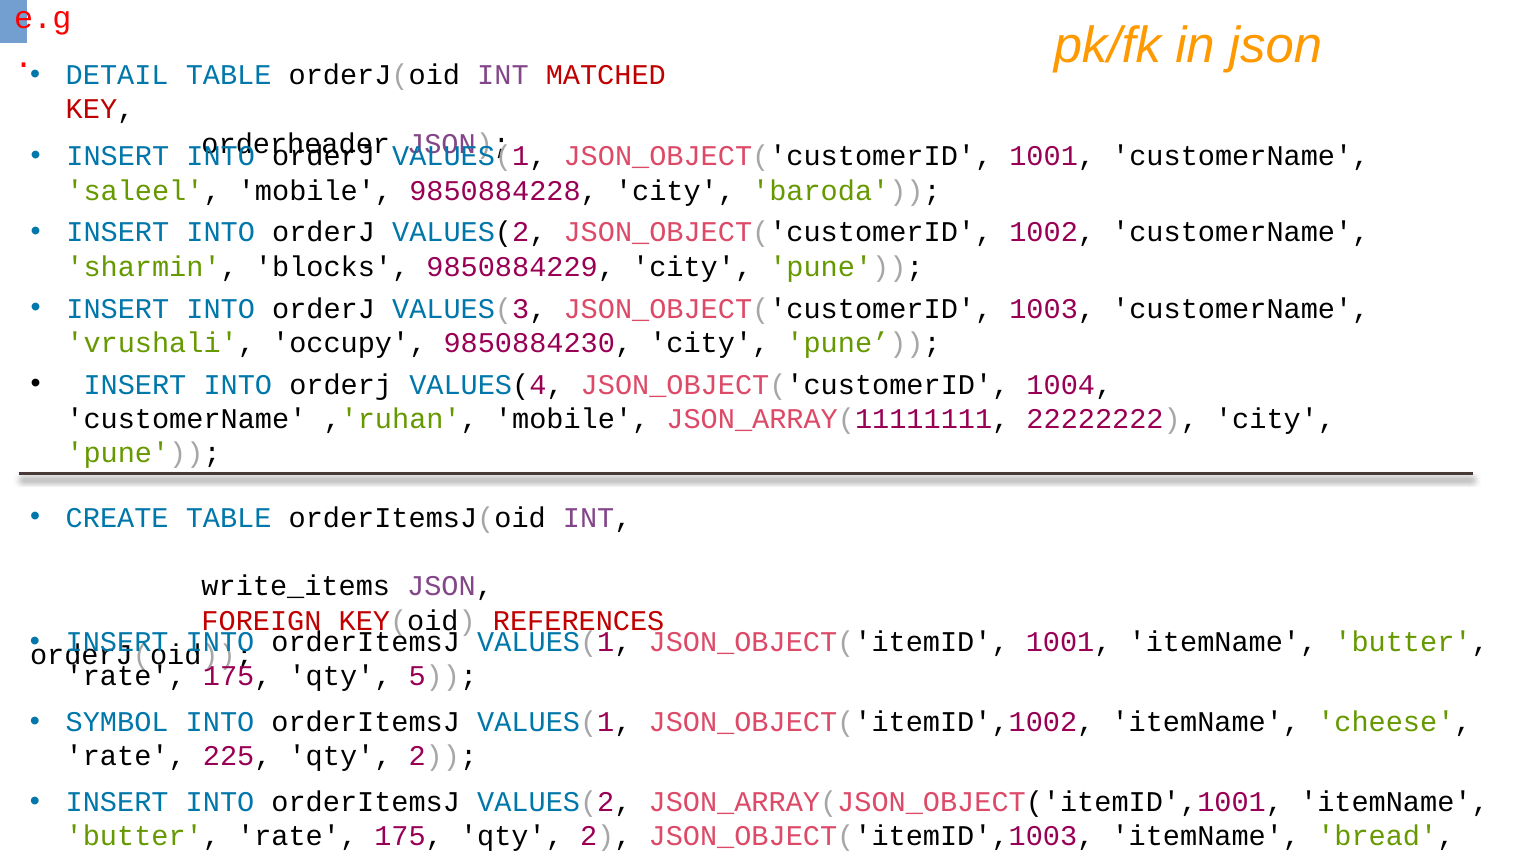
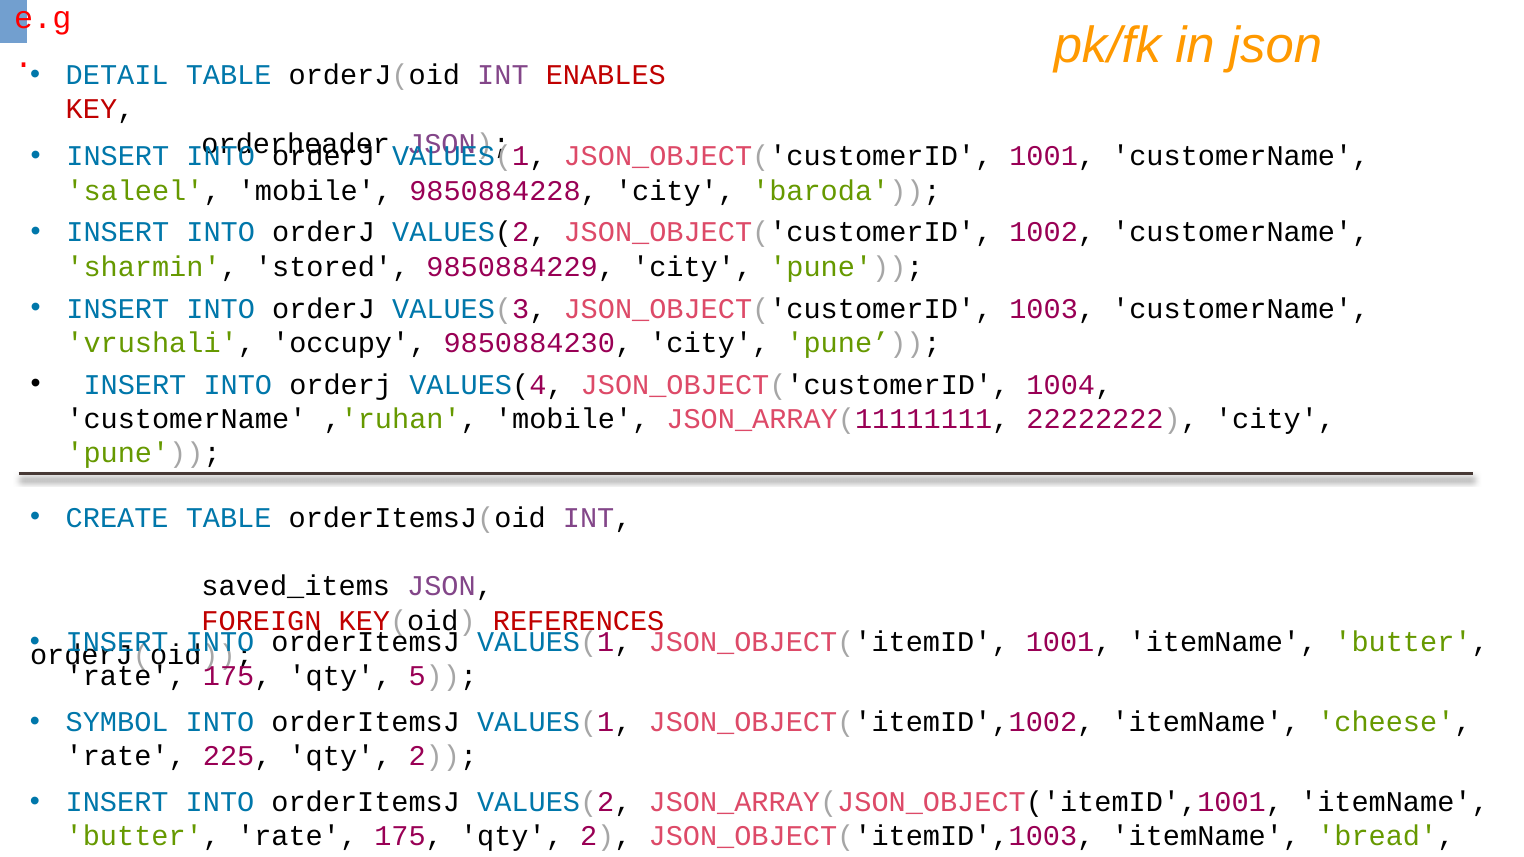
MATCHED: MATCHED -> ENABLES
blocks: blocks -> stored
write_items: write_items -> saved_items
